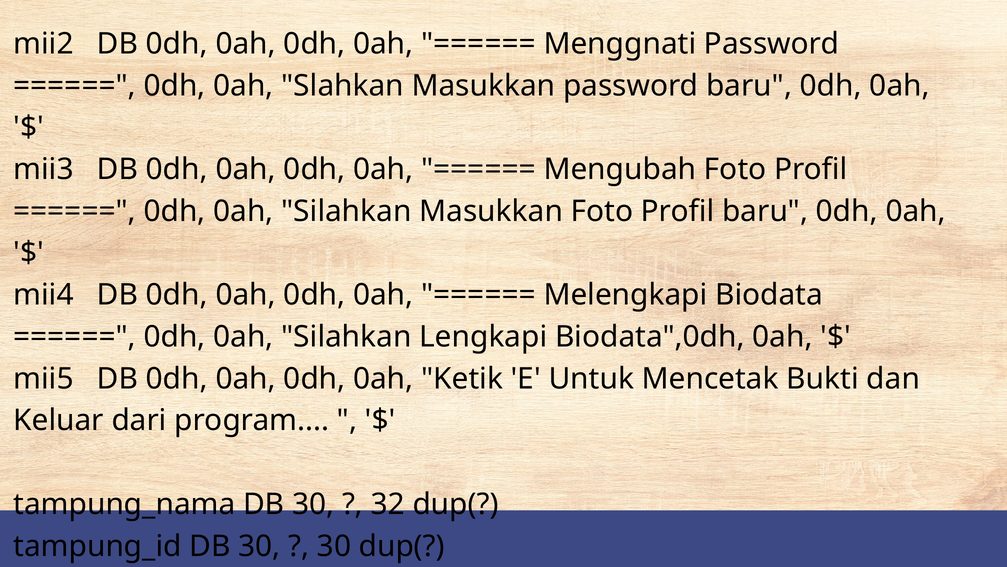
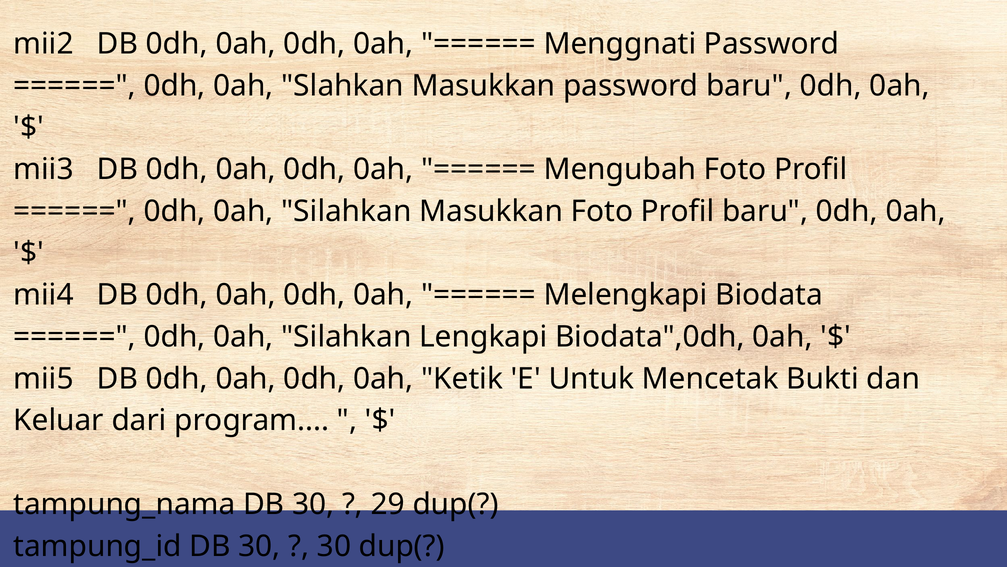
32: 32 -> 29
